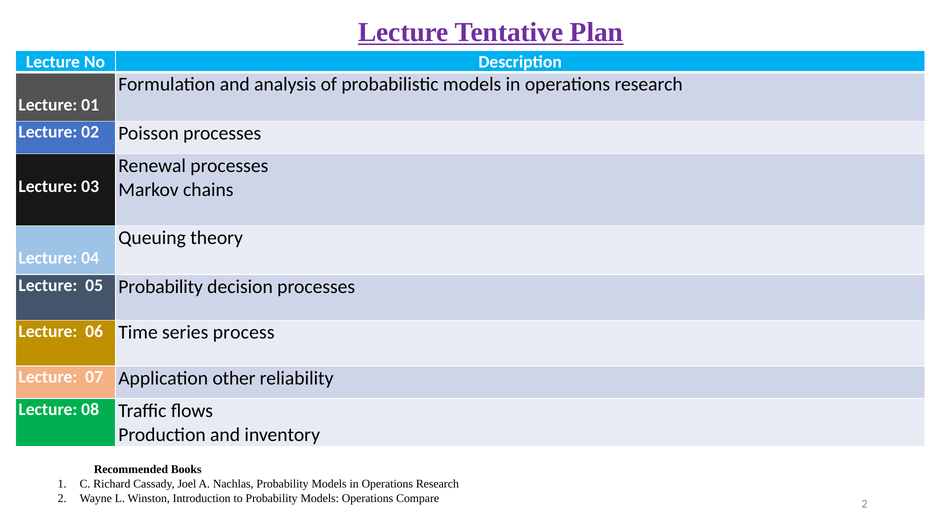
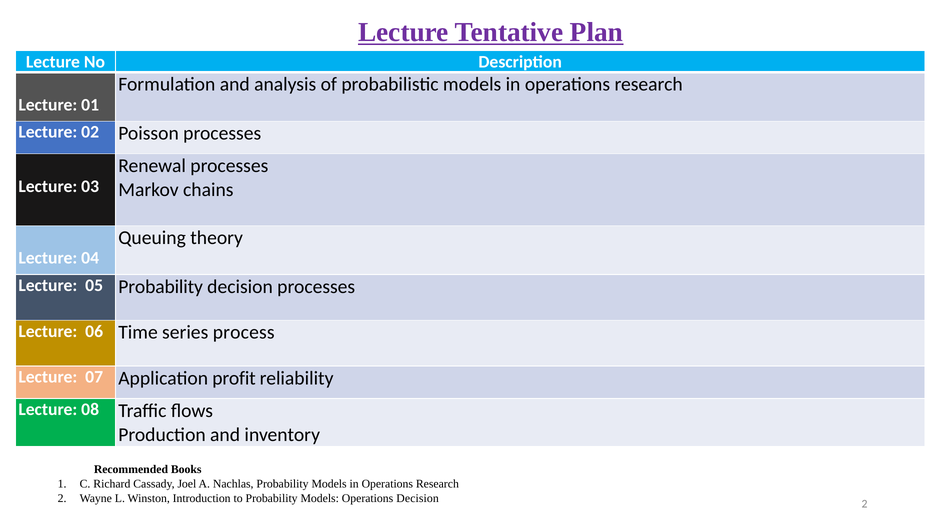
other: other -> profit
Operations Compare: Compare -> Decision
